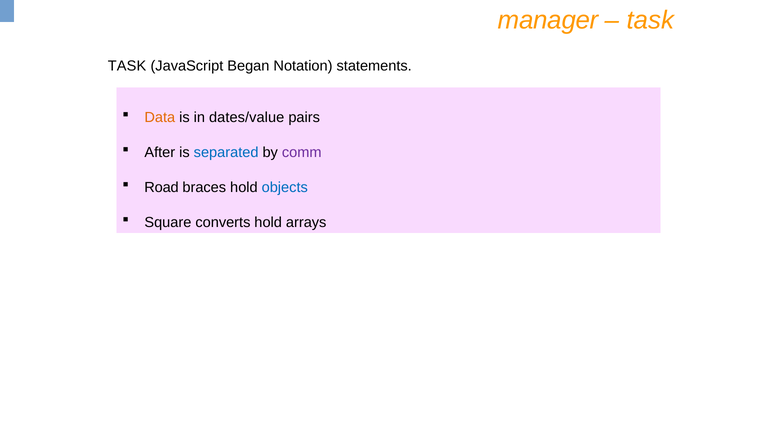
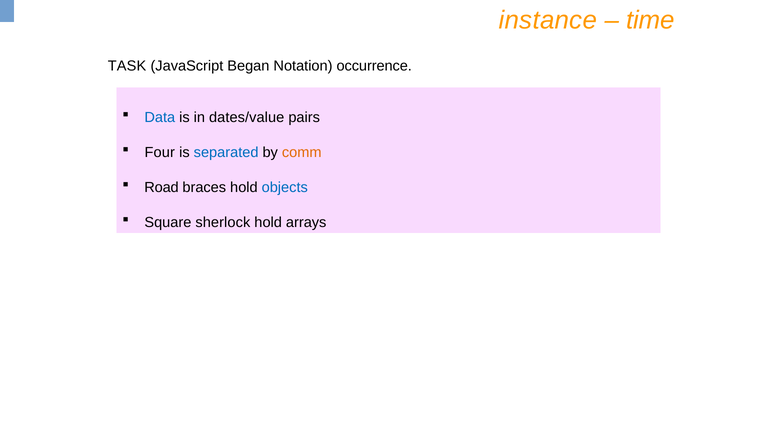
manager: manager -> instance
task at (650, 20): task -> time
statements: statements -> occurrence
Data colour: orange -> blue
After: After -> Four
comm colour: purple -> orange
converts: converts -> sherlock
